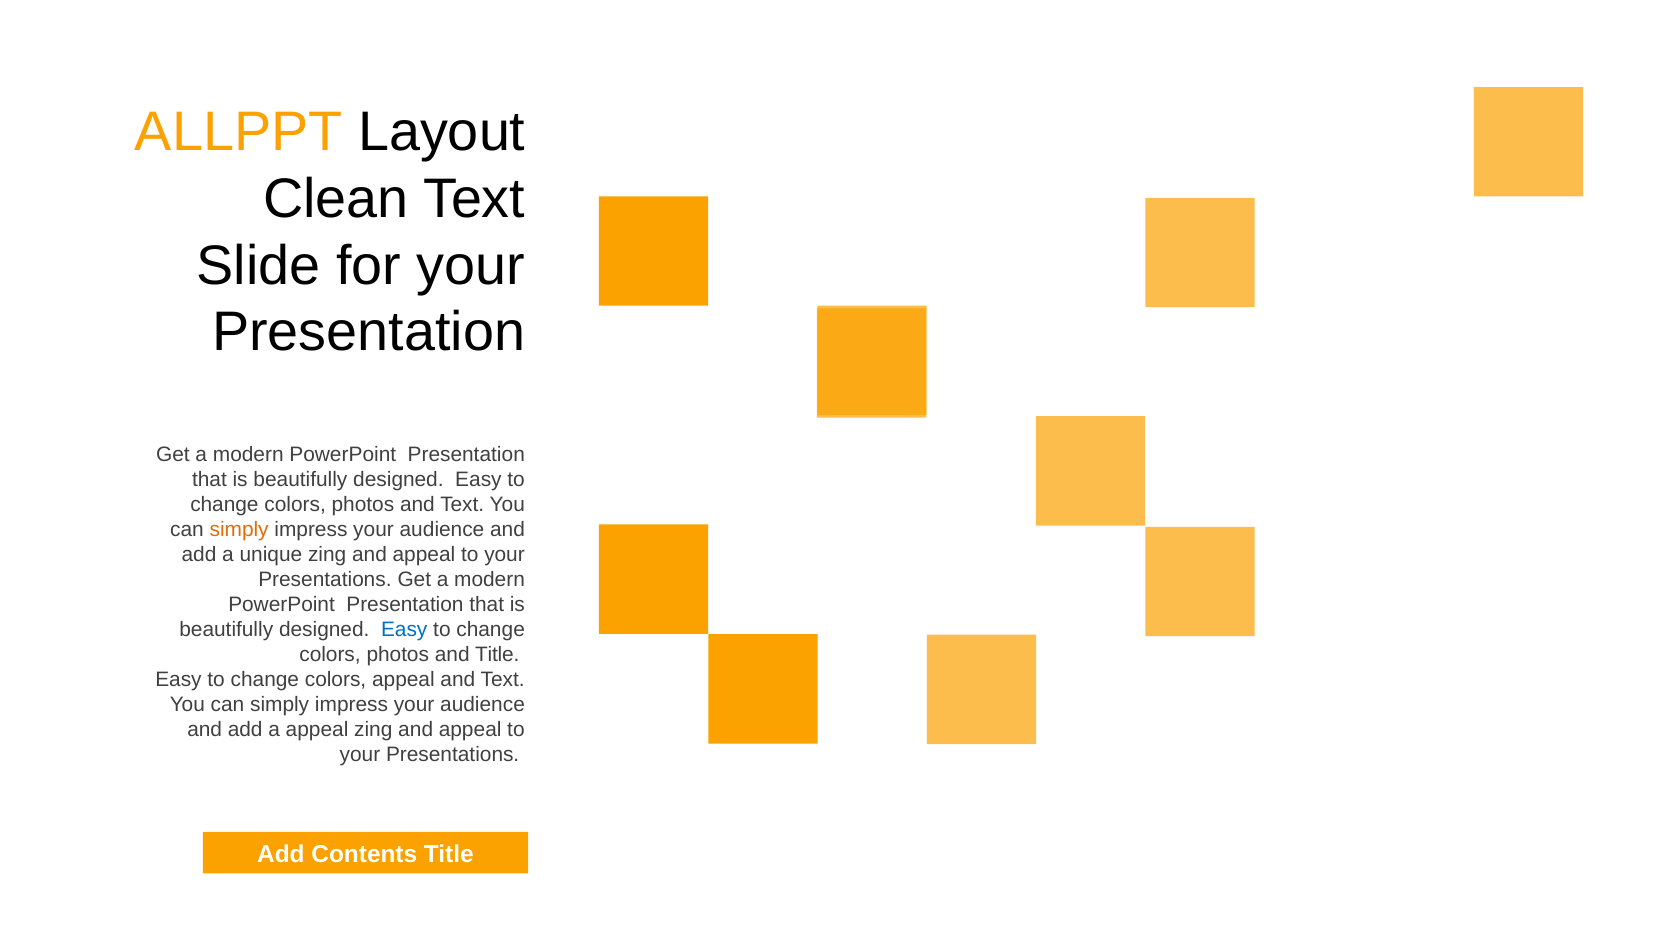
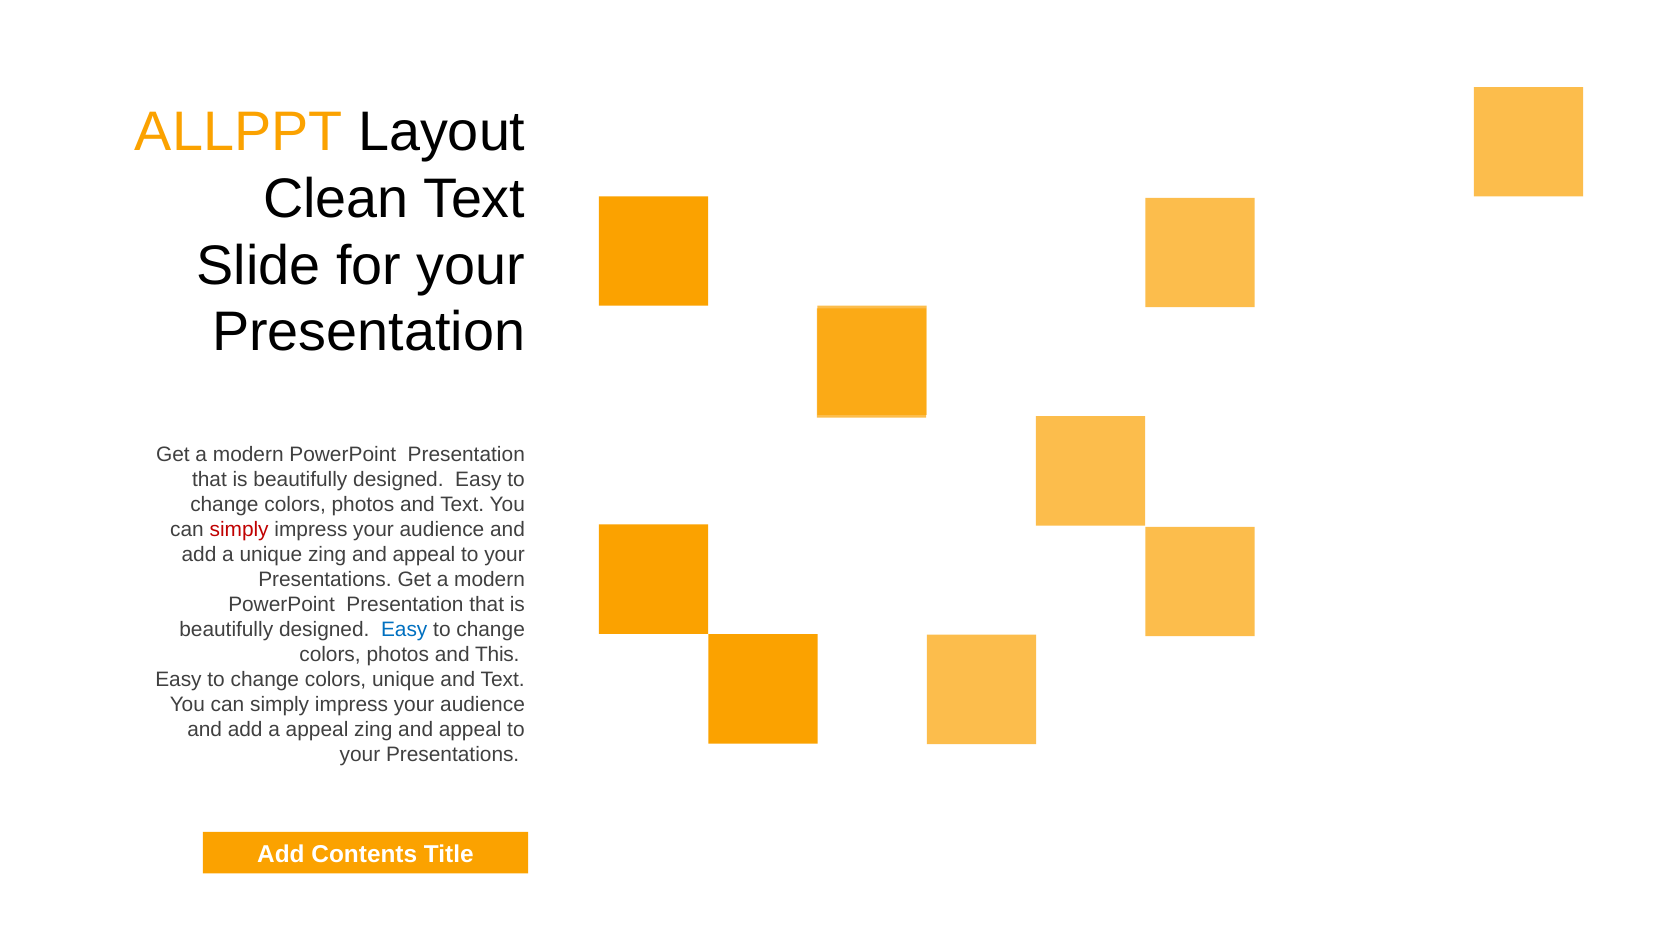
simply at (239, 530) colour: orange -> red
and Title: Title -> This
colors appeal: appeal -> unique
